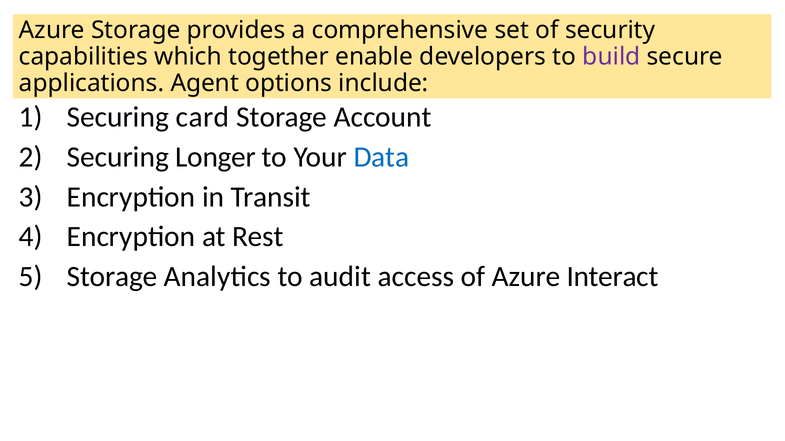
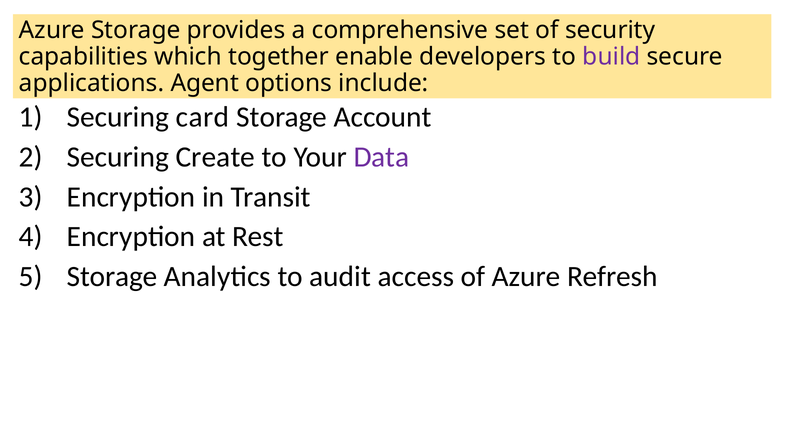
Longer: Longer -> Create
Data colour: blue -> purple
Interact: Interact -> Refresh
